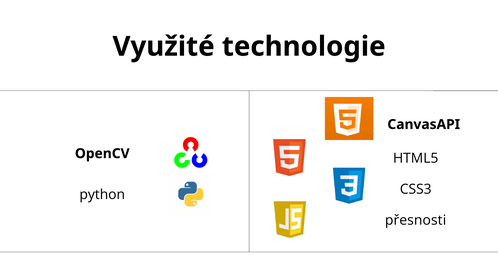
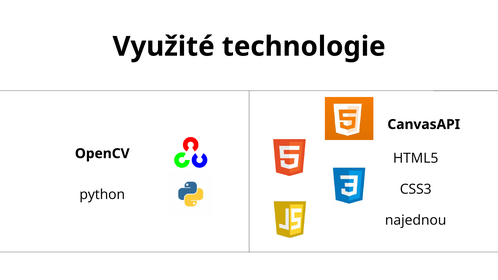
přesnosti: přesnosti -> najednou
